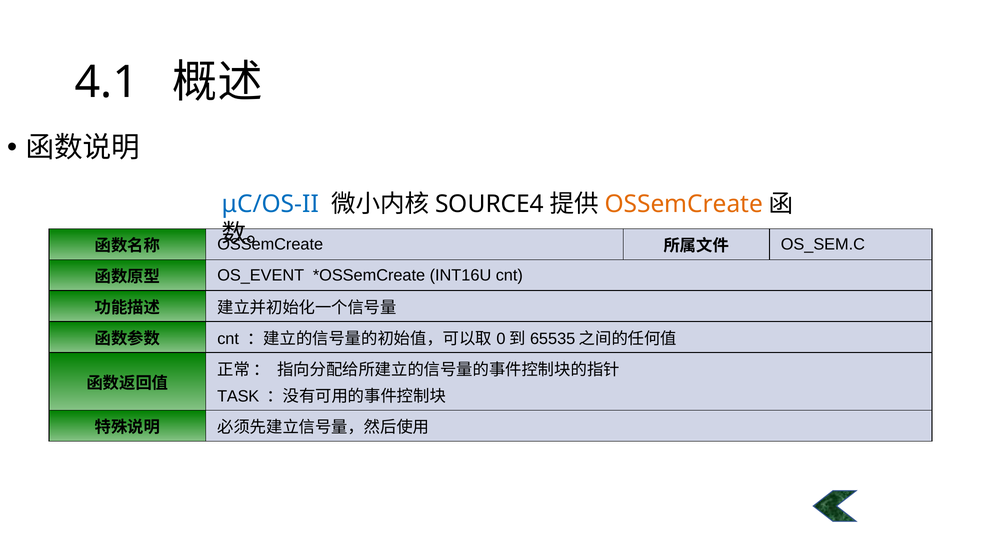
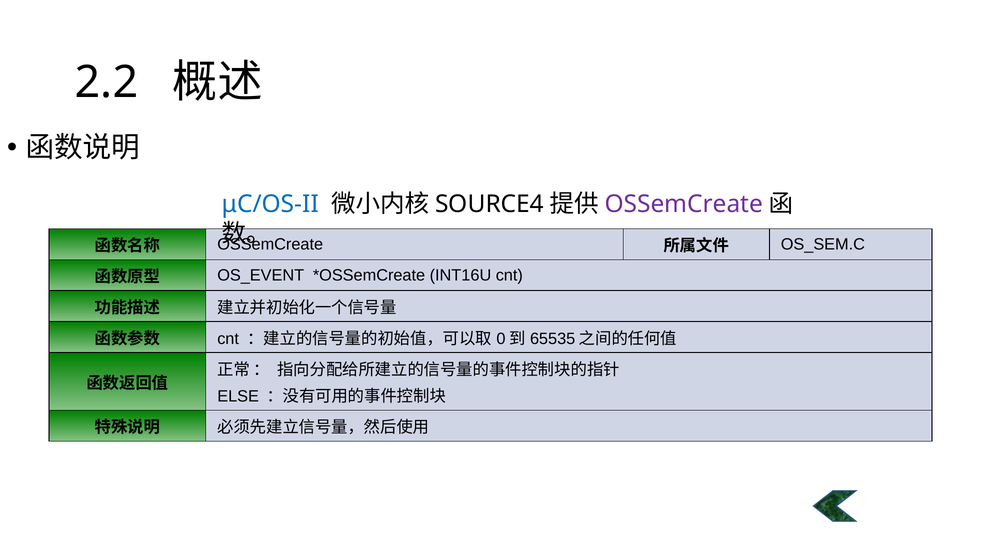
4.1: 4.1 -> 2.2
OSSemCreate at (684, 204) colour: orange -> purple
TASK: TASK -> ELSE
